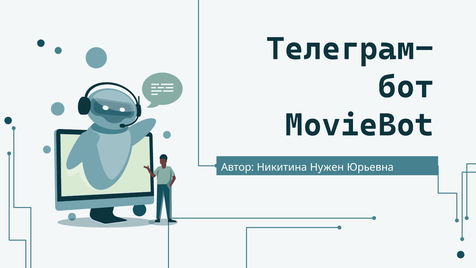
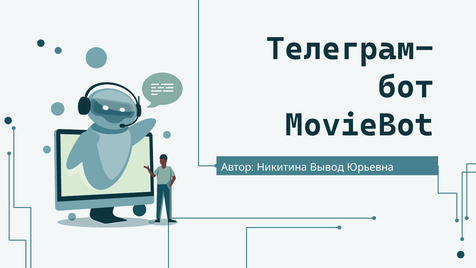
Нужен: Нужен -> Вывод
